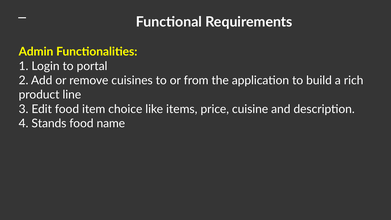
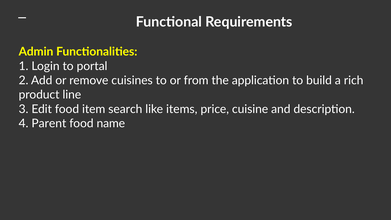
choice: choice -> search
Stands: Stands -> Parent
